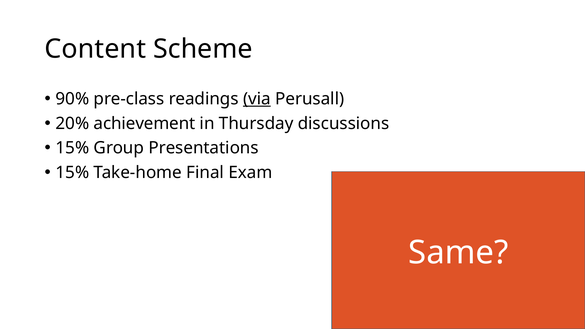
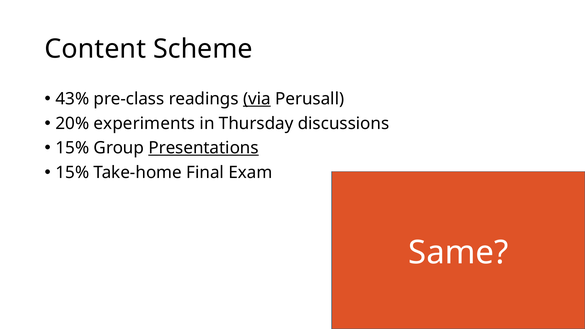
90%: 90% -> 43%
achievement: achievement -> experiments
Presentations underline: none -> present
